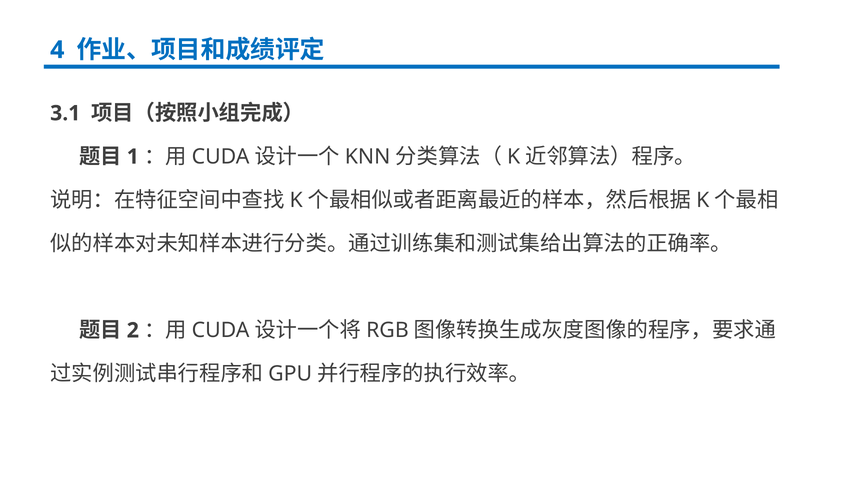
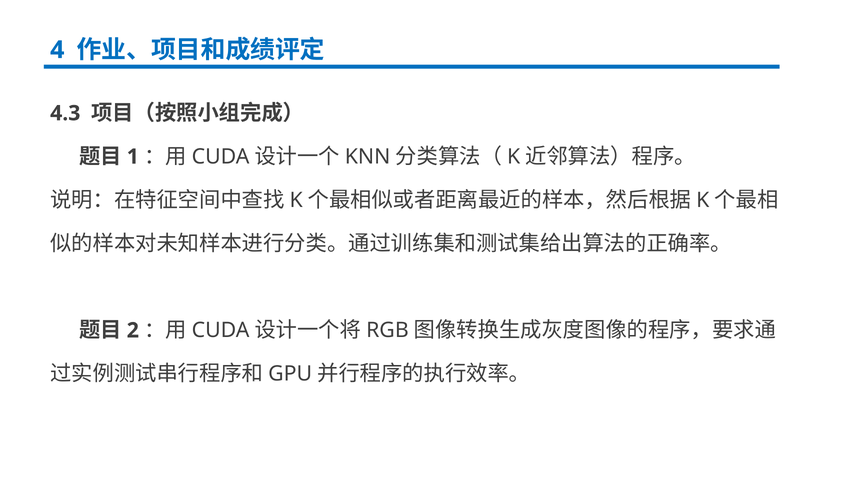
3.1: 3.1 -> 4.3
